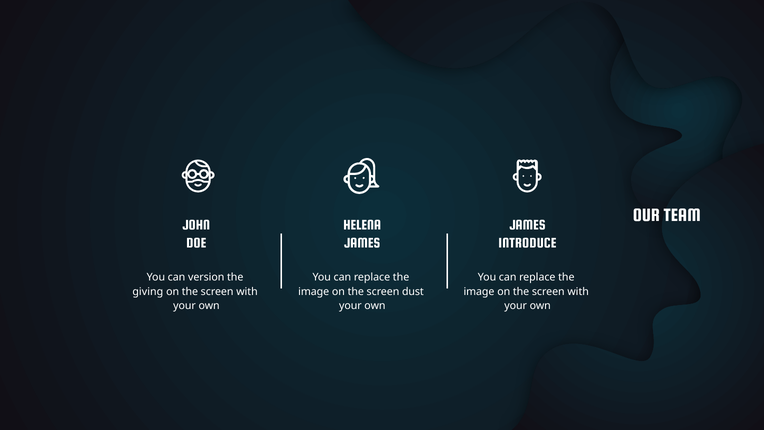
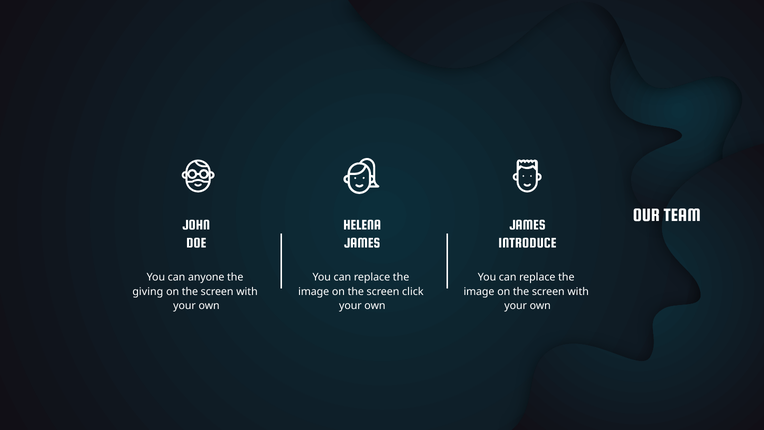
version: version -> anyone
dust: dust -> click
